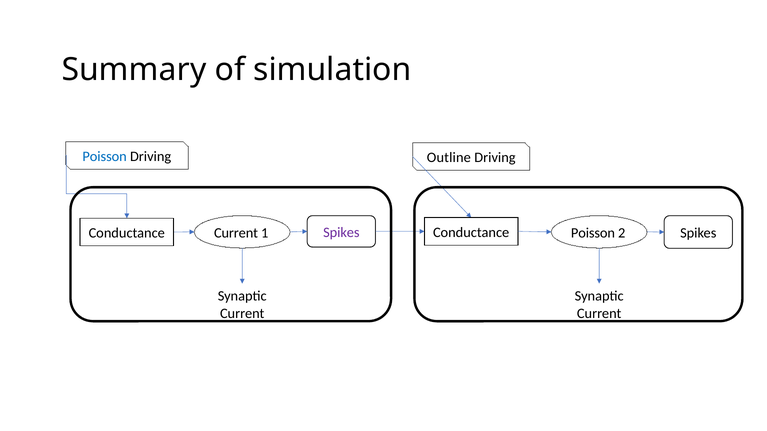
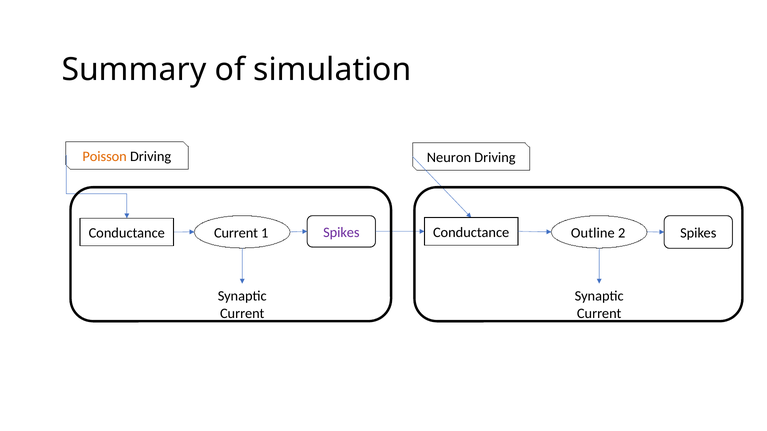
Poisson at (105, 157) colour: blue -> orange
Outline: Outline -> Neuron
Poisson at (593, 233): Poisson -> Outline
